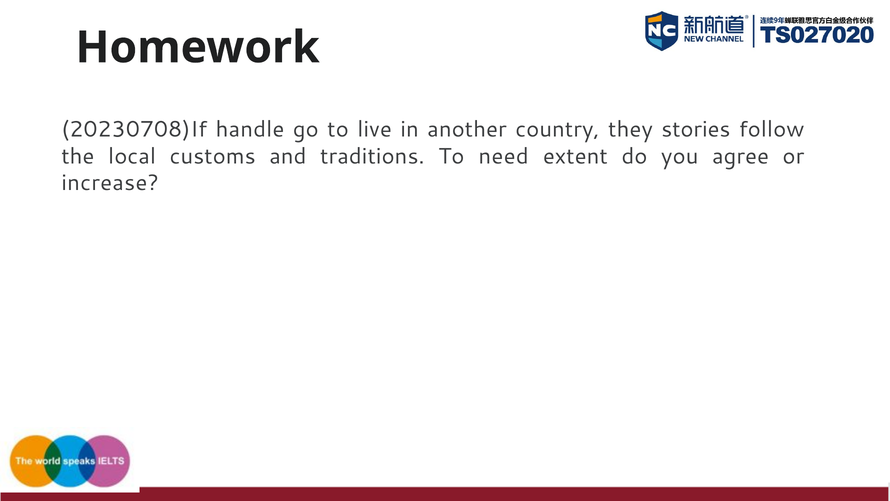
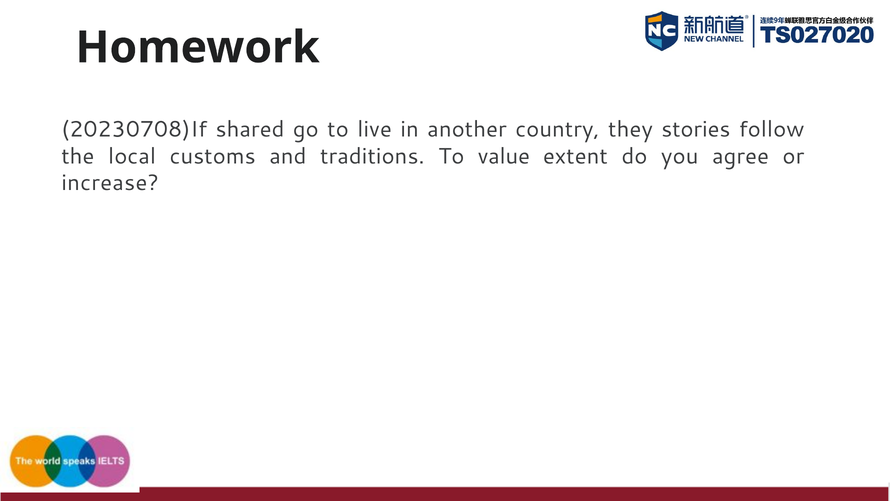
handle: handle -> shared
need: need -> value
